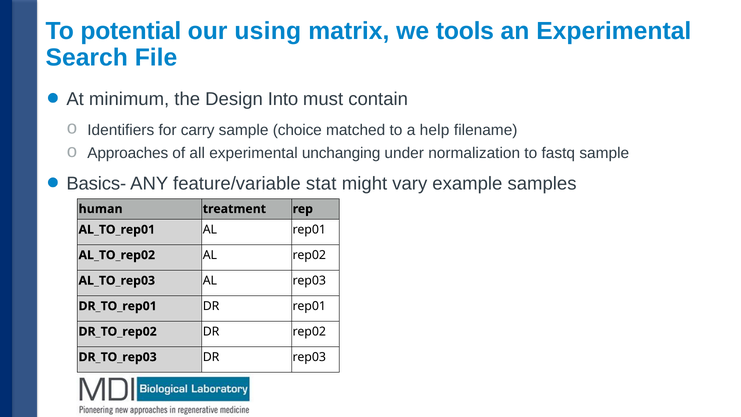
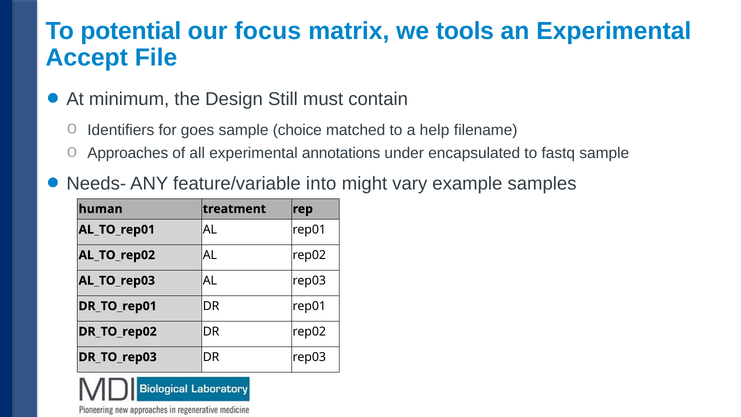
using: using -> focus
Search: Search -> Accept
Into: Into -> Still
carry: carry -> goes
unchanging: unchanging -> annotations
normalization: normalization -> encapsulated
Basics-: Basics- -> Needs-
stat: stat -> into
